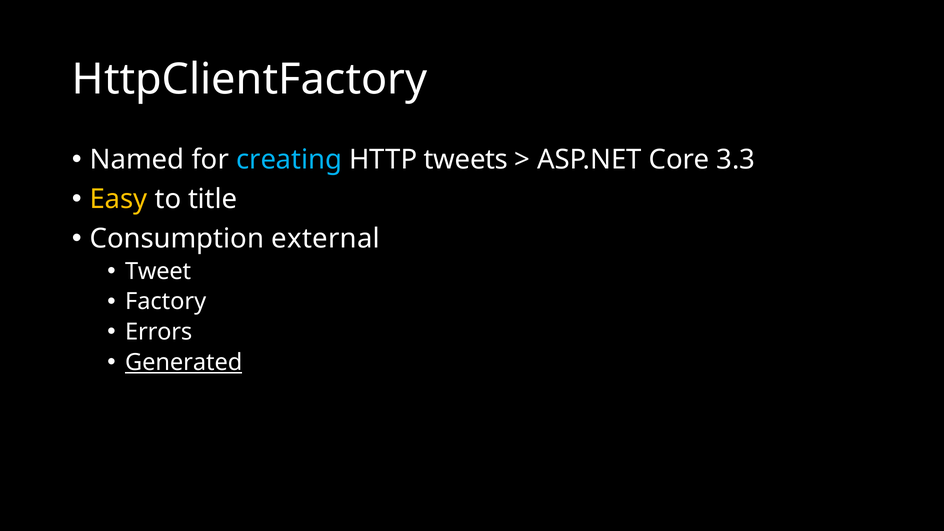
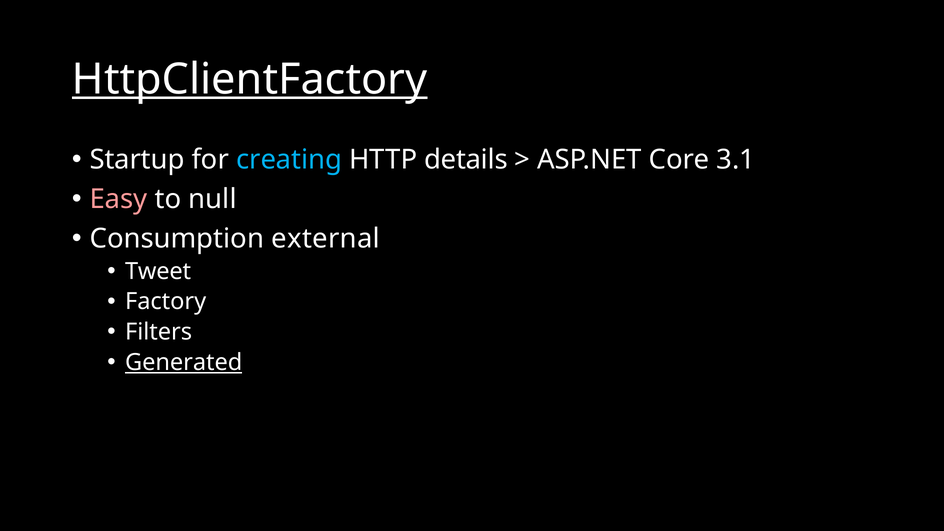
HttpClientFactory underline: none -> present
Named: Named -> Startup
tweets: tweets -> details
3.3: 3.3 -> 3.1
Easy colour: yellow -> pink
title: title -> null
Errors: Errors -> Filters
